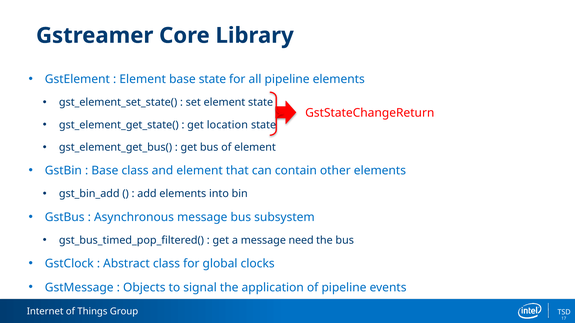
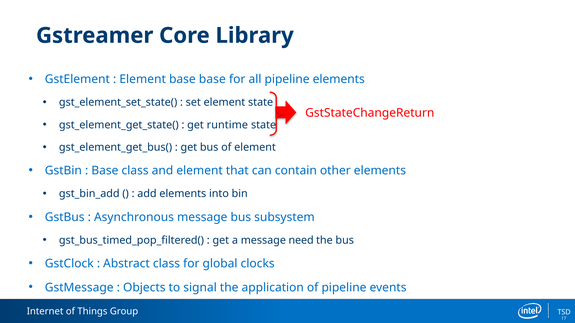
base state: state -> base
location: location -> runtime
